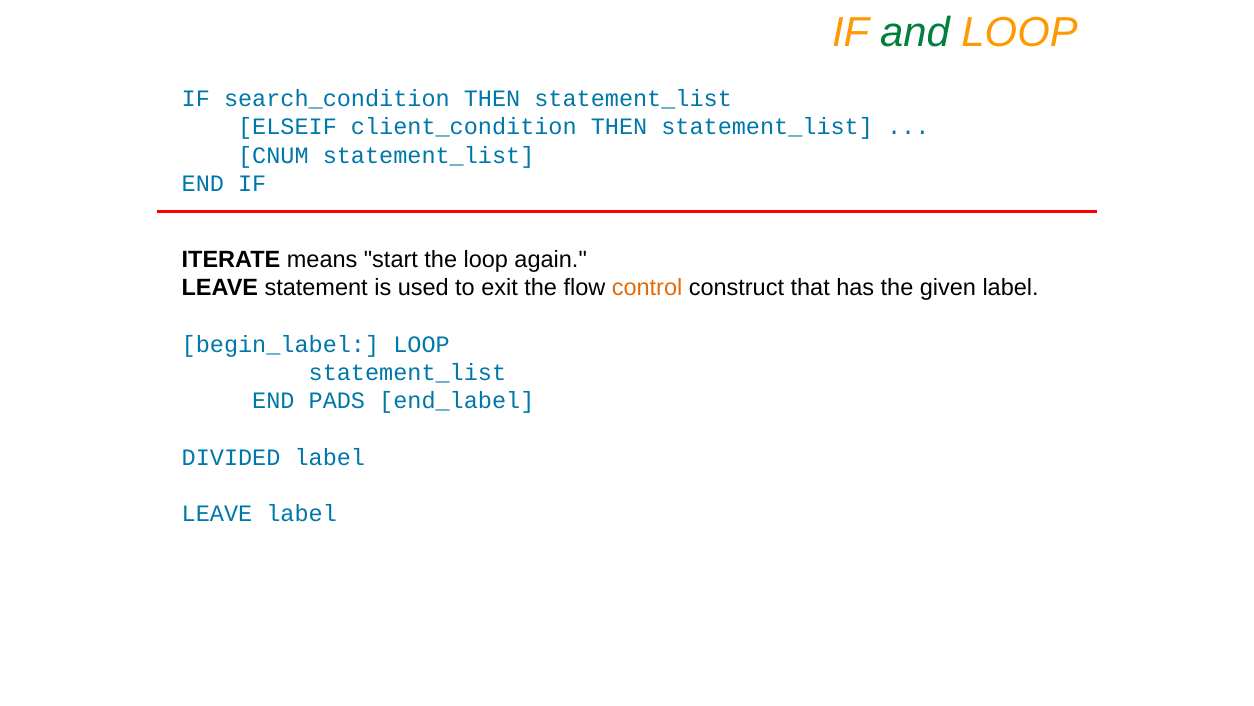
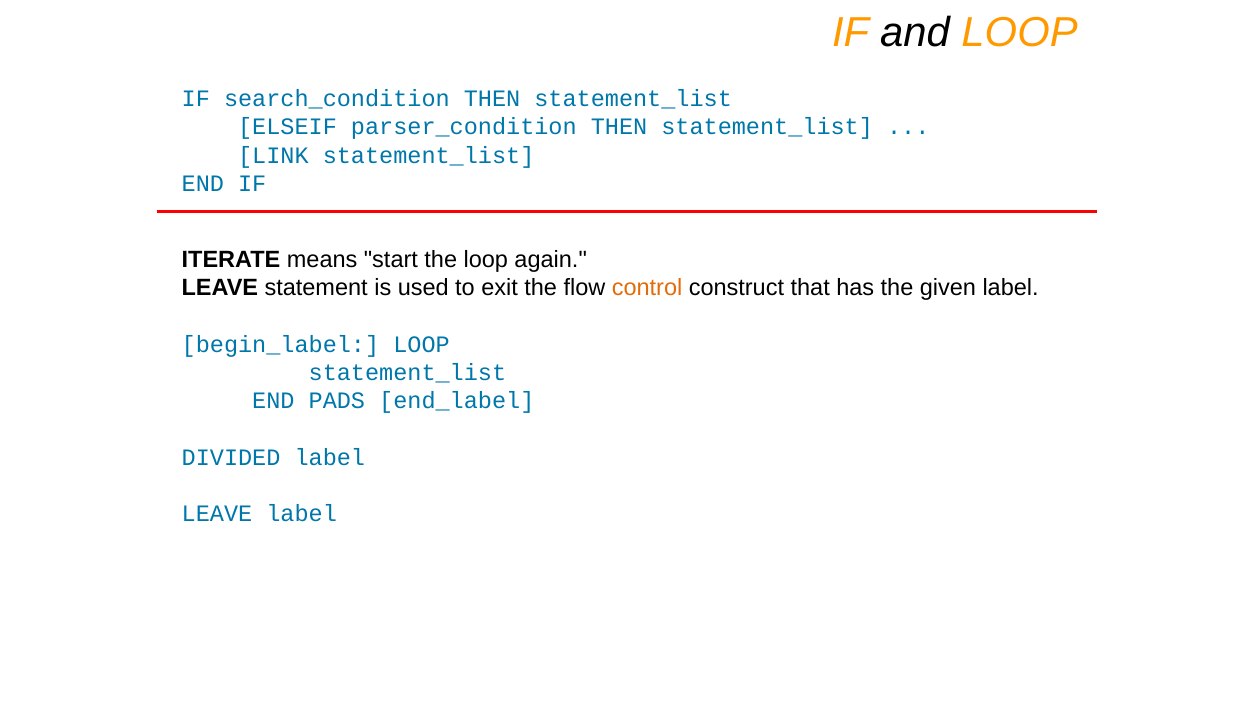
and colour: green -> black
client_condition: client_condition -> parser_condition
CNUM: CNUM -> LINK
